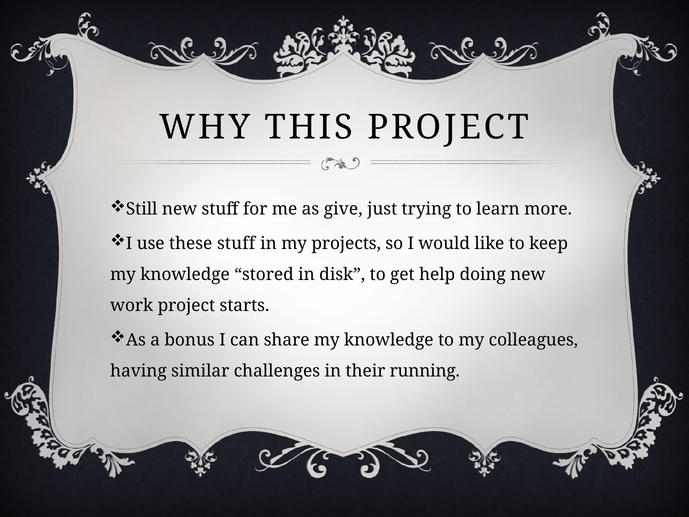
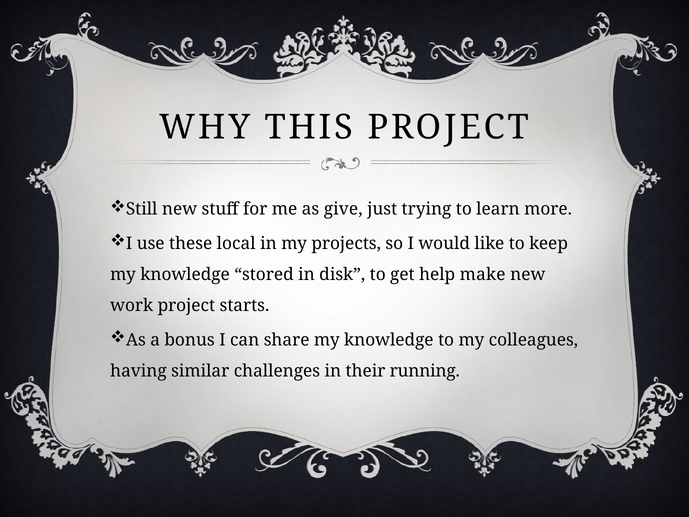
these stuff: stuff -> local
doing: doing -> make
